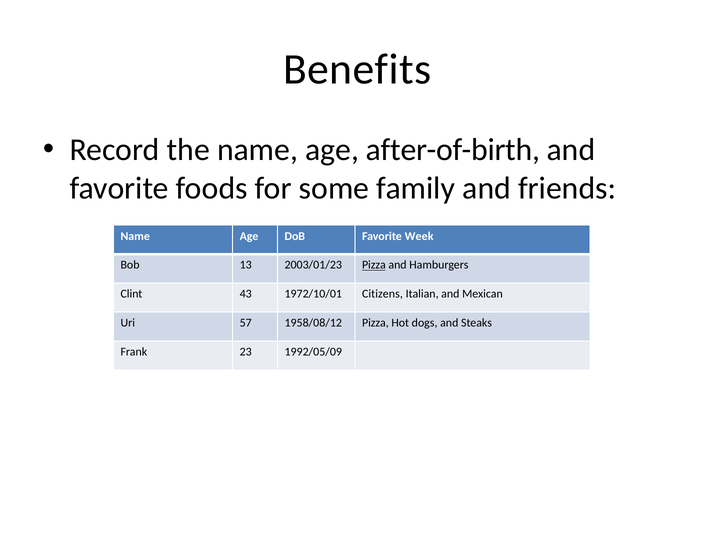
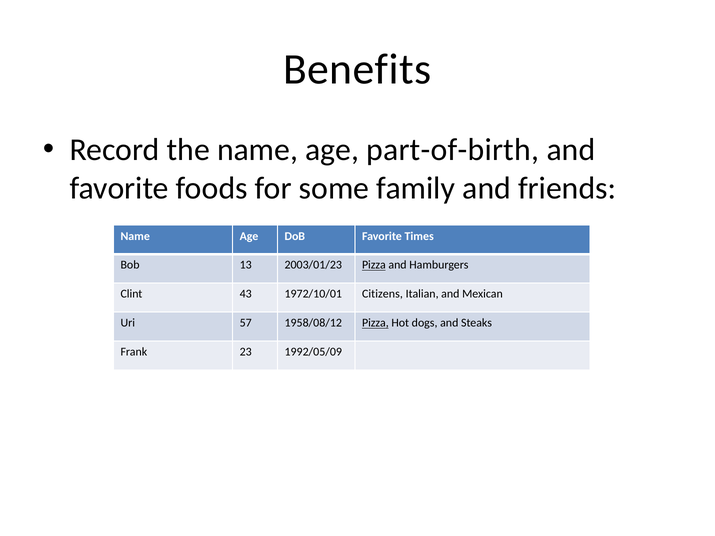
after-of-birth: after-of-birth -> part-of-birth
Week: Week -> Times
Pizza at (375, 323) underline: none -> present
